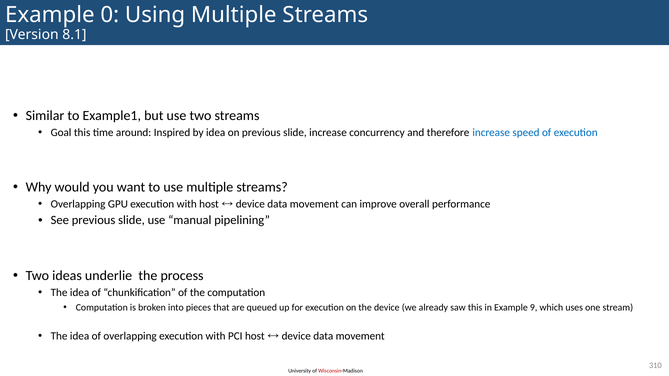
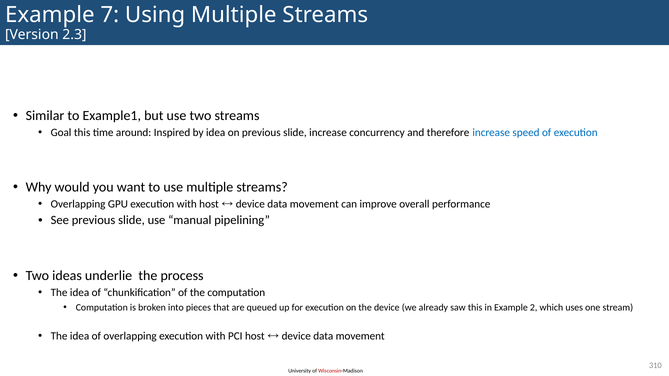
0: 0 -> 7
8.1: 8.1 -> 2.3
9: 9 -> 2
